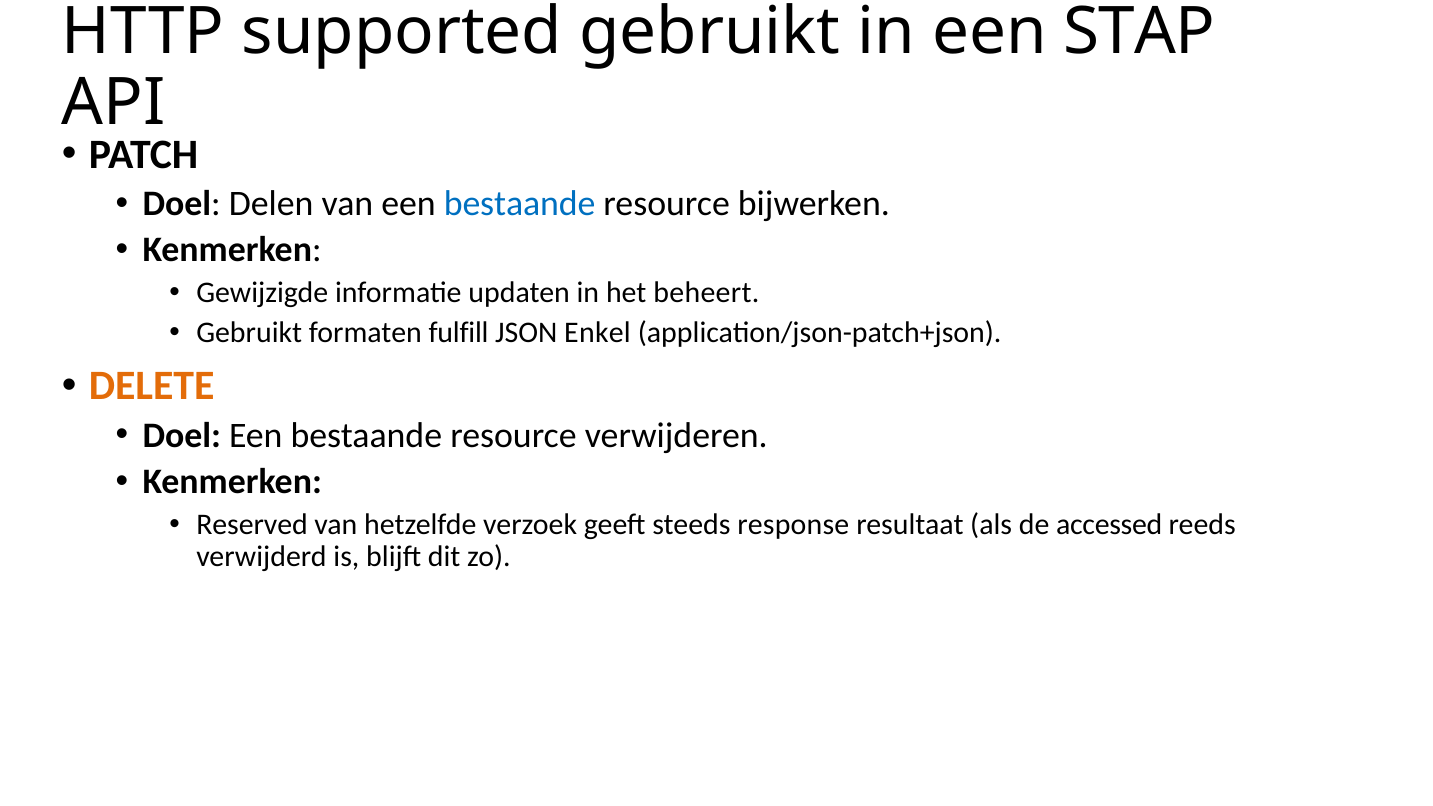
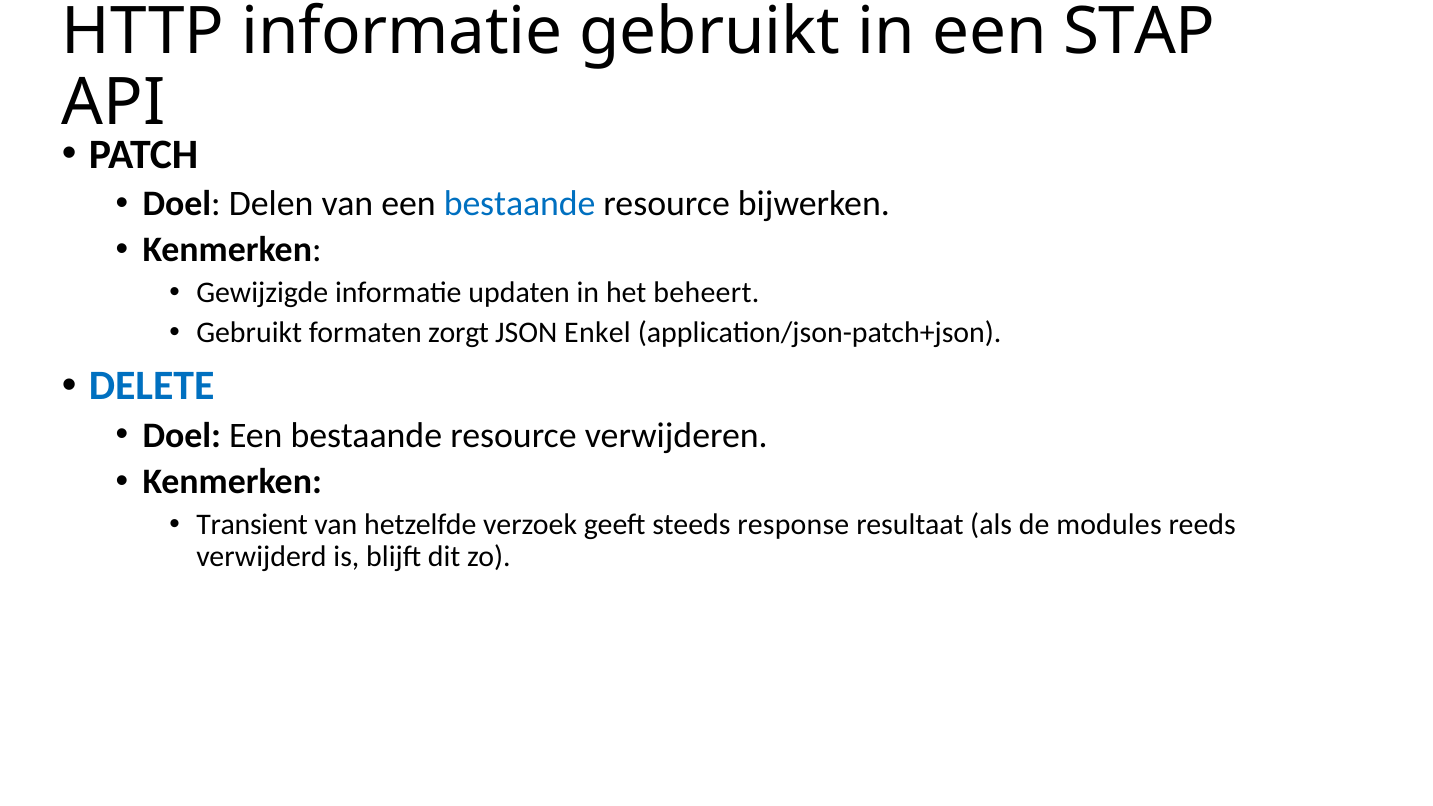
HTTP supported: supported -> informatie
fulfill: fulfill -> zorgt
DELETE colour: orange -> blue
Reserved: Reserved -> Transient
accessed: accessed -> modules
